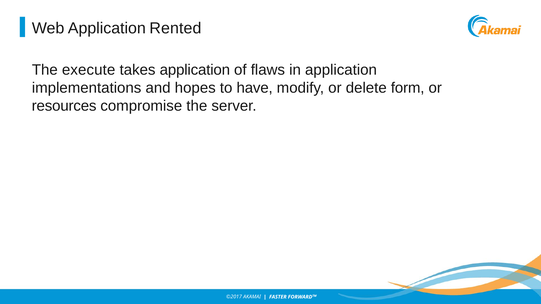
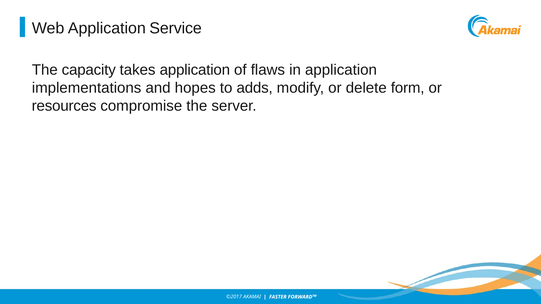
Rented: Rented -> Service
execute: execute -> capacity
have: have -> adds
